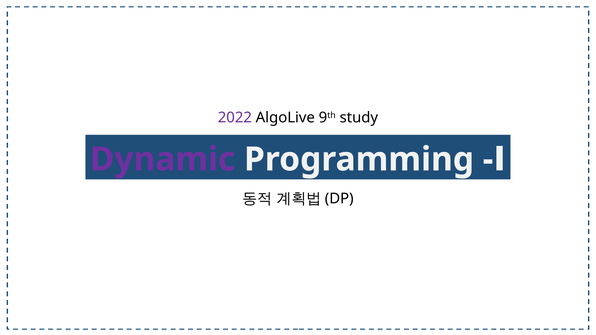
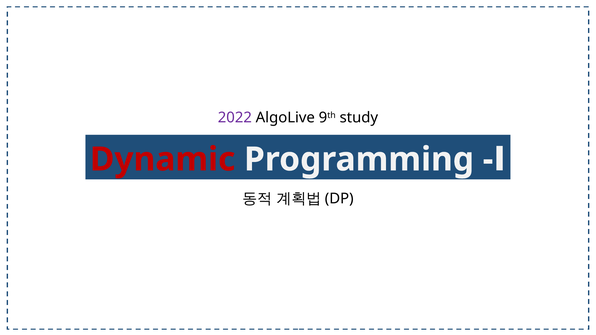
Dynamic colour: purple -> red
